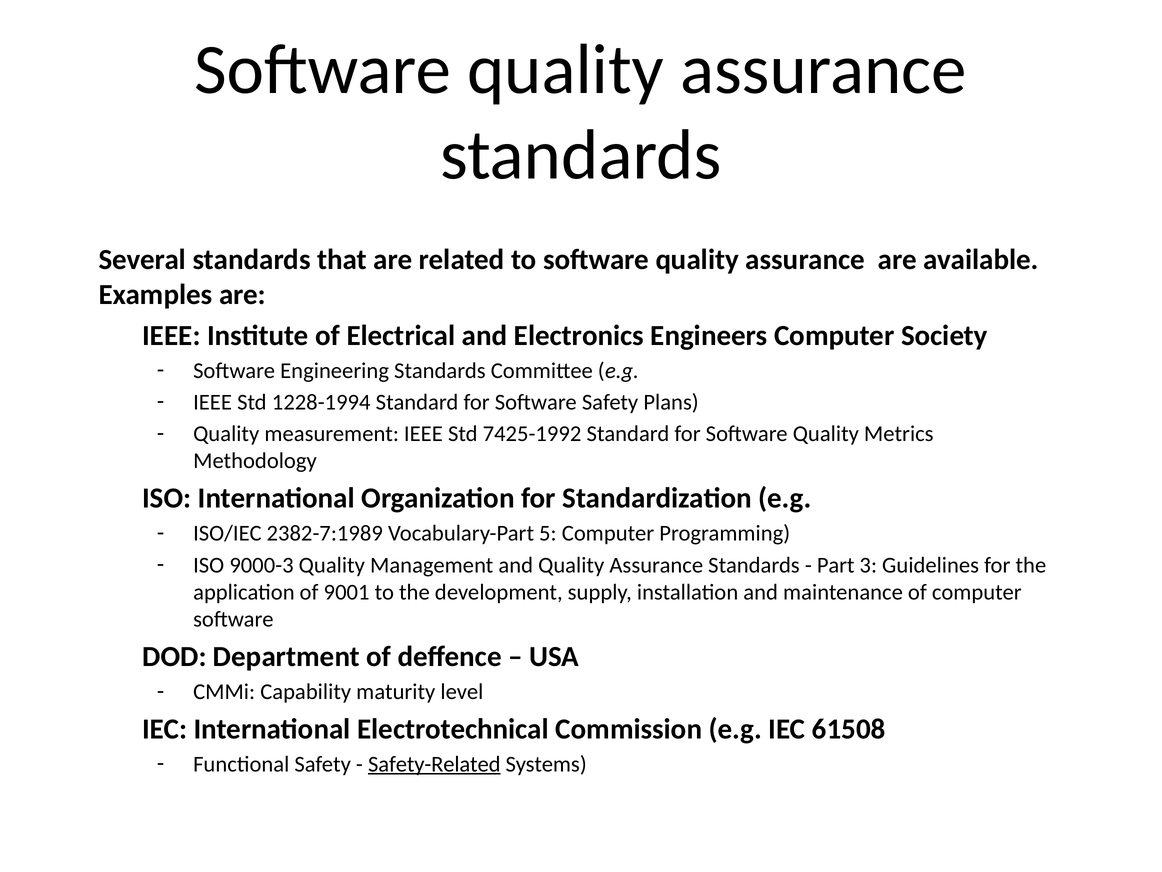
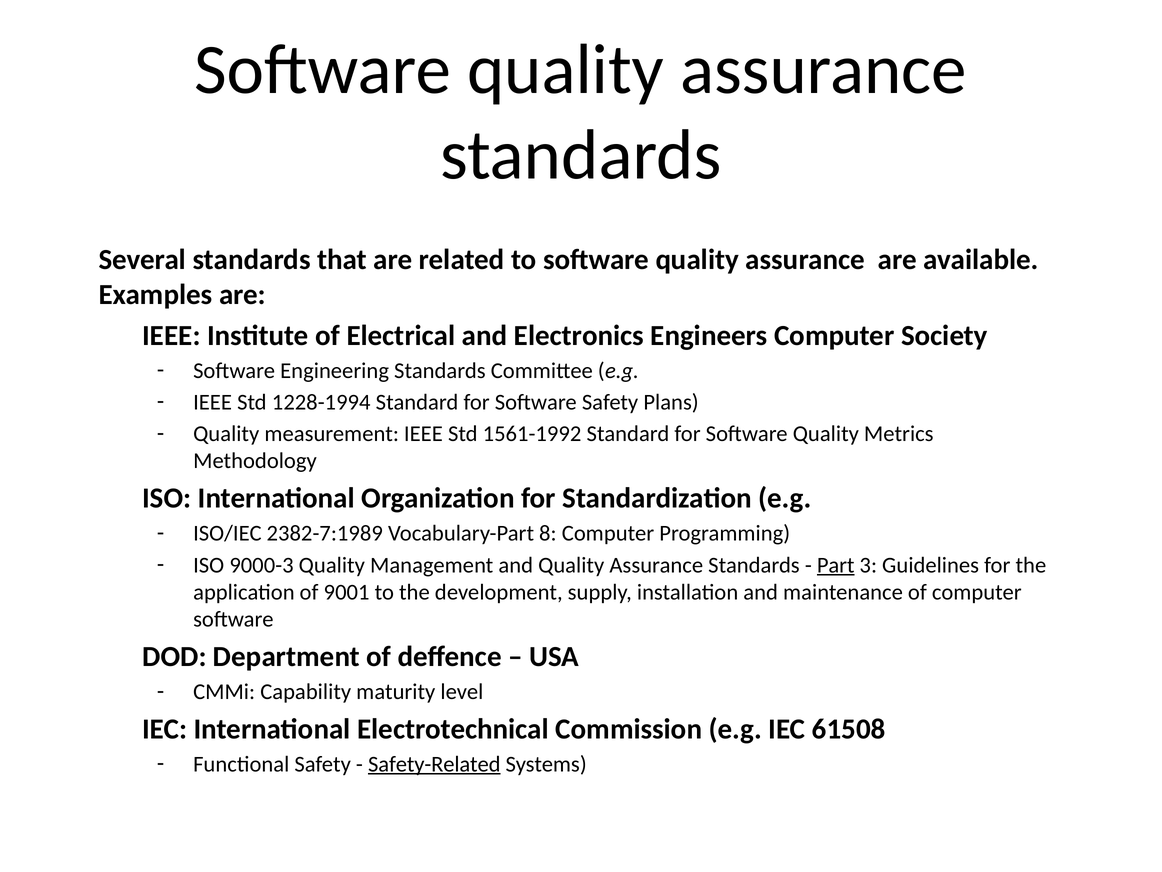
7425-1992: 7425-1992 -> 1561-1992
5: 5 -> 8
Part underline: none -> present
